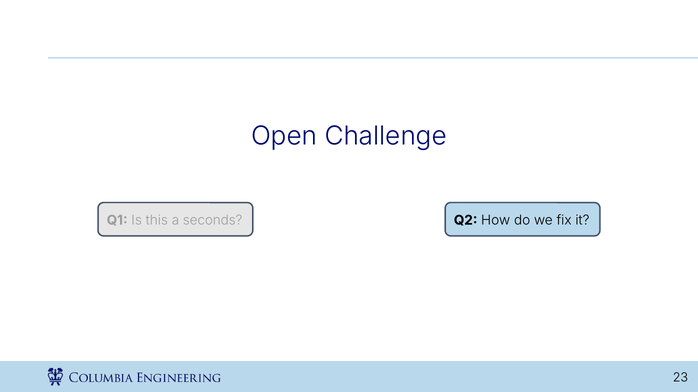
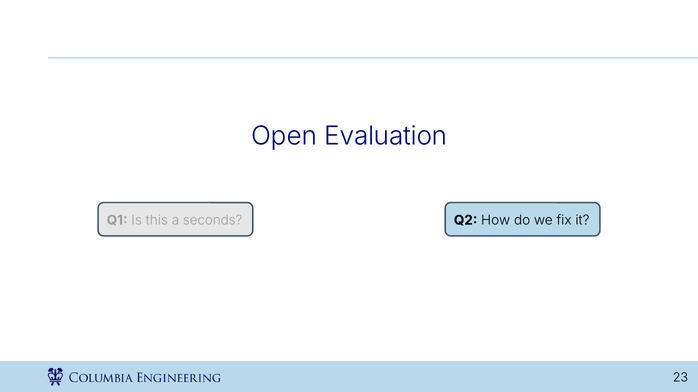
Challenge: Challenge -> Evaluation
